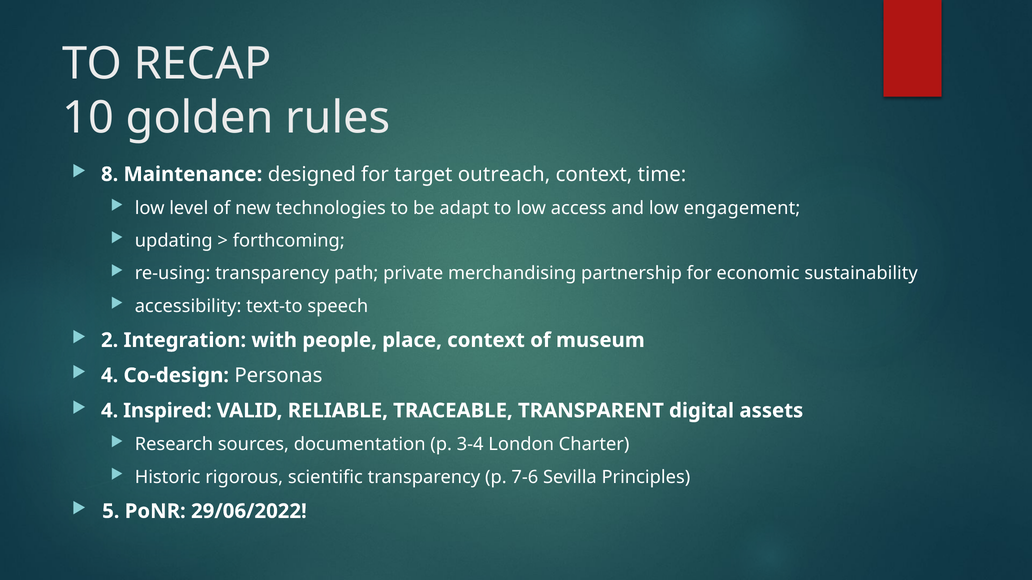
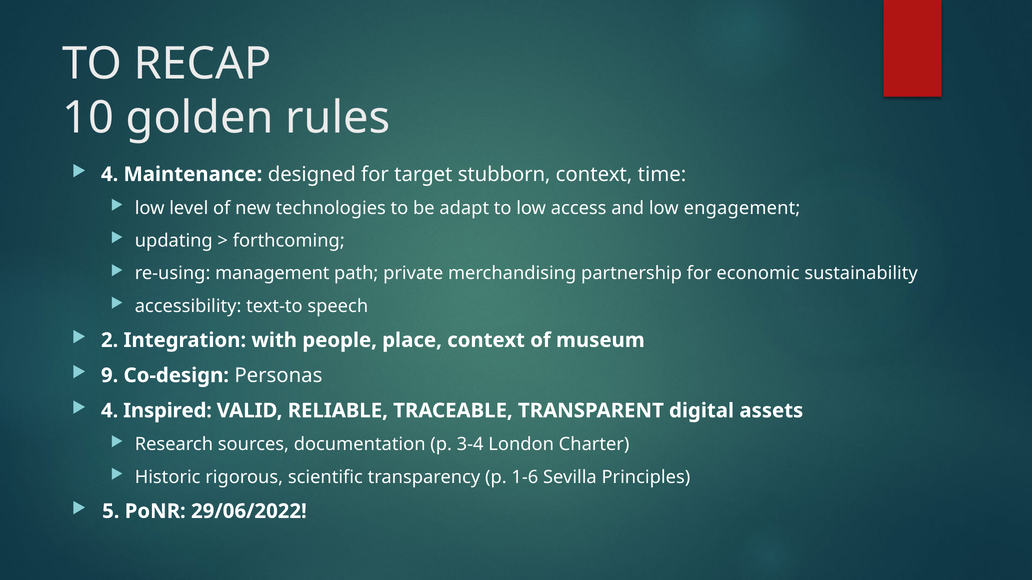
8 at (110, 174): 8 -> 4
outreach: outreach -> stubborn
re-using transparency: transparency -> management
4 at (110, 376): 4 -> 9
7-6: 7-6 -> 1-6
